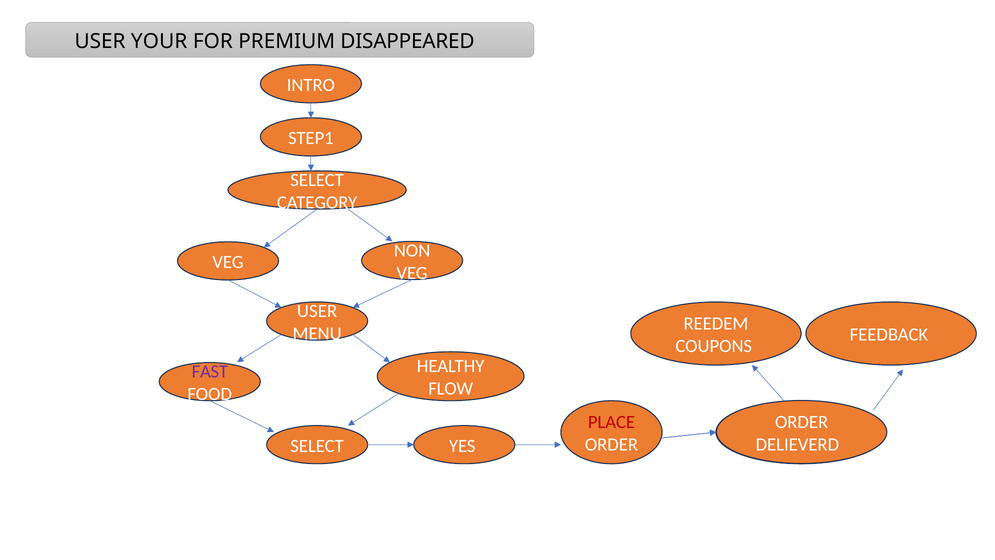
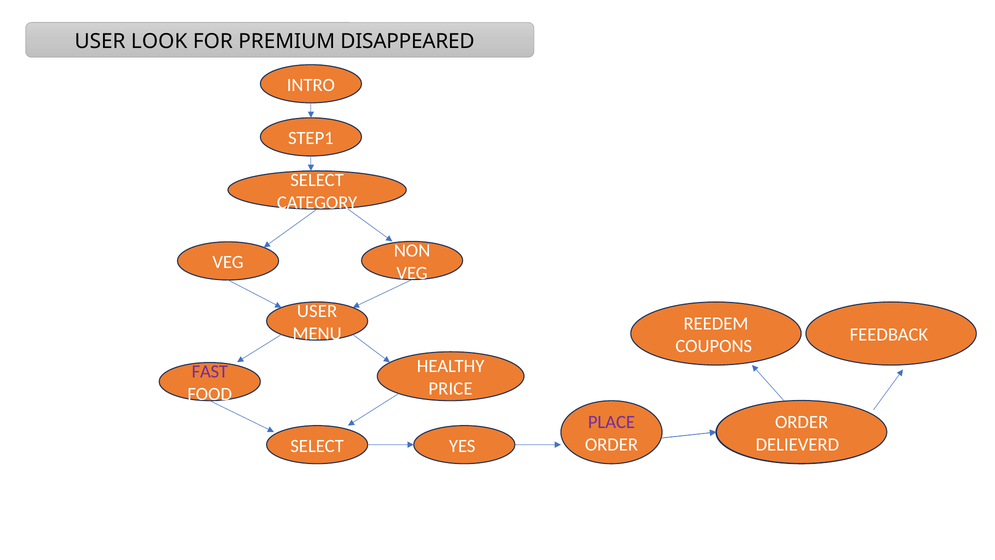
YOUR: YOUR -> LOOK
FLOW: FLOW -> PRICE
PLACE colour: red -> purple
